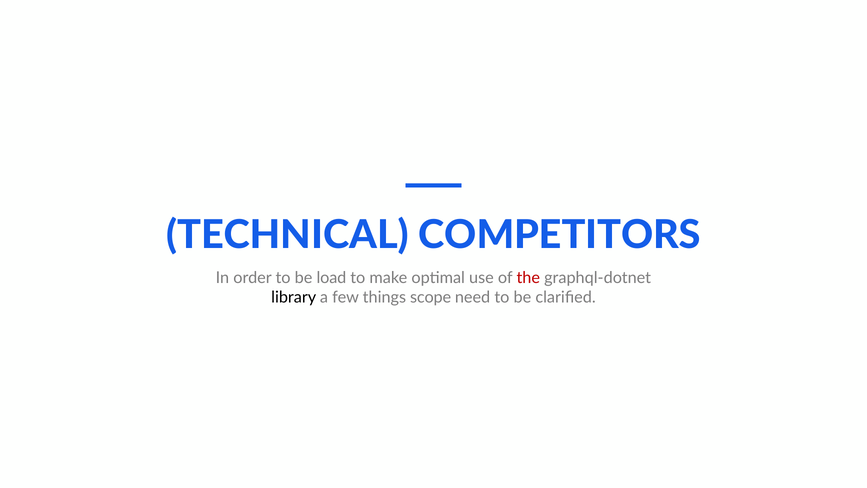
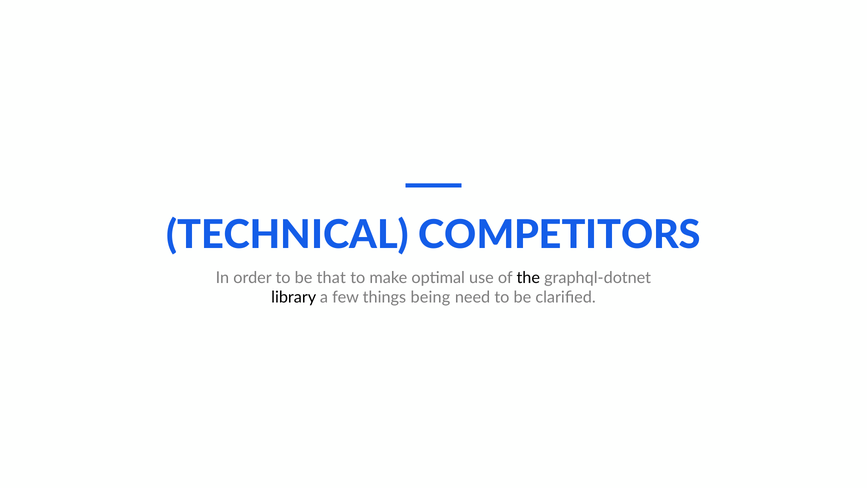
load: load -> that
the colour: red -> black
scope: scope -> being
